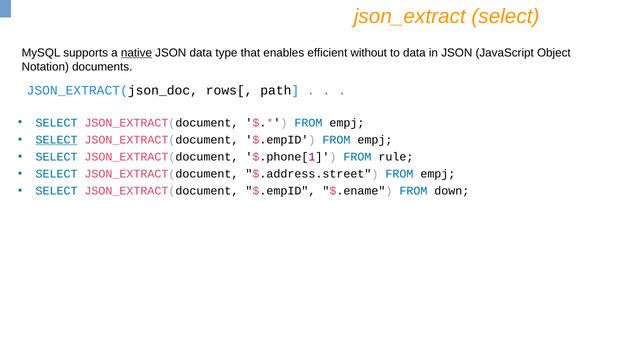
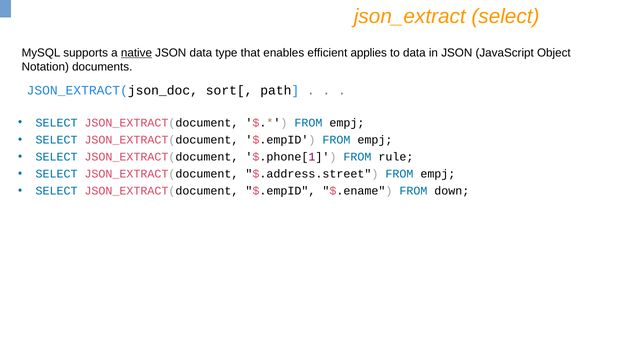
without: without -> applies
rows[: rows[ -> sort[
SELECT at (57, 140) underline: present -> none
